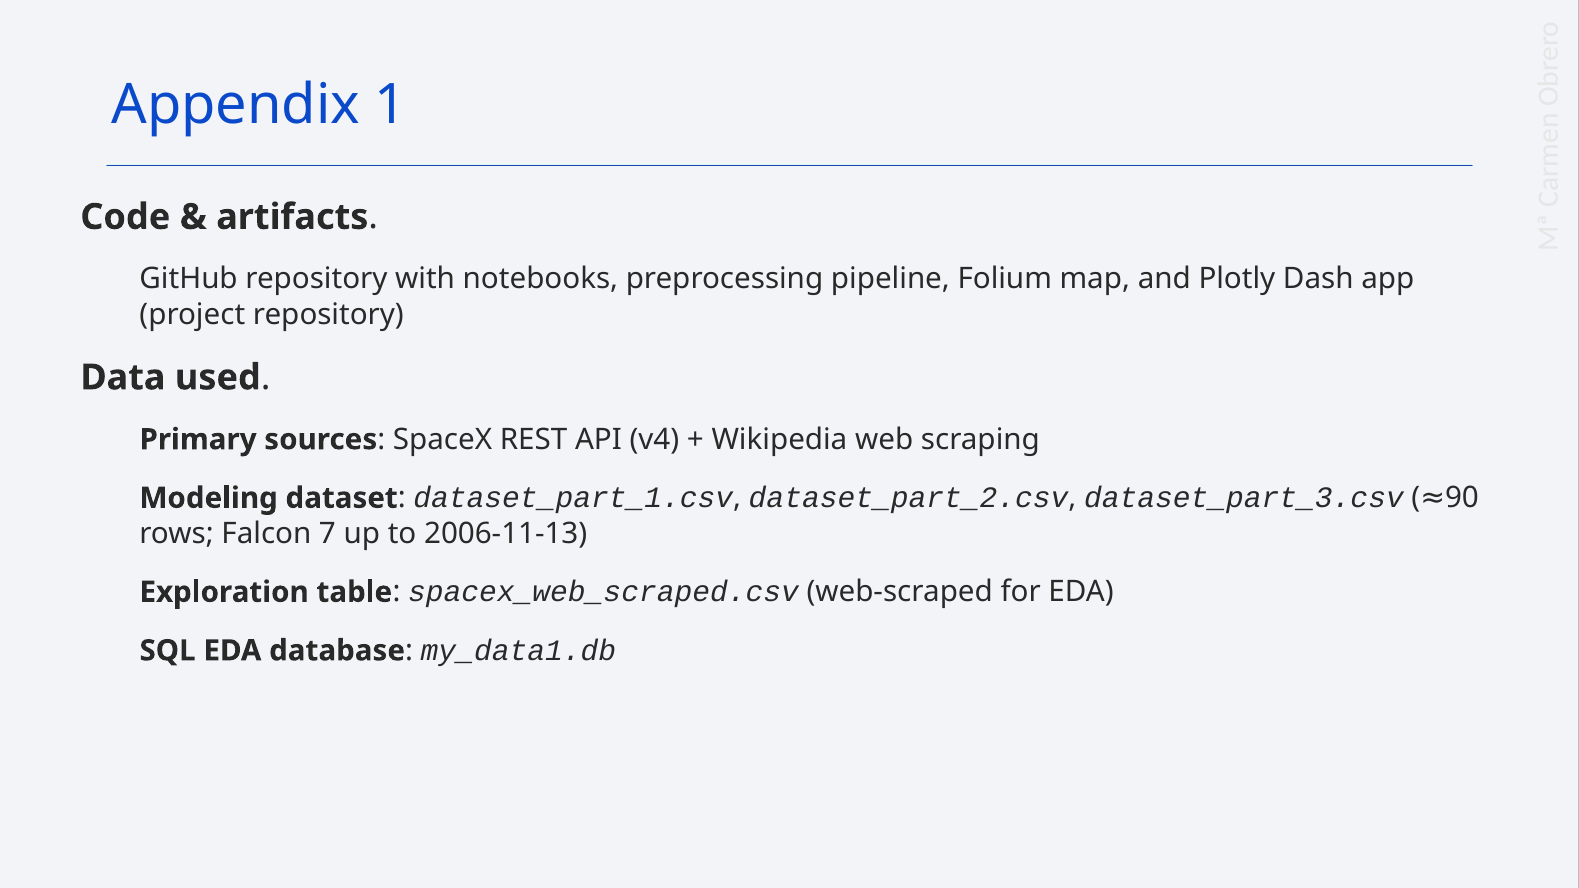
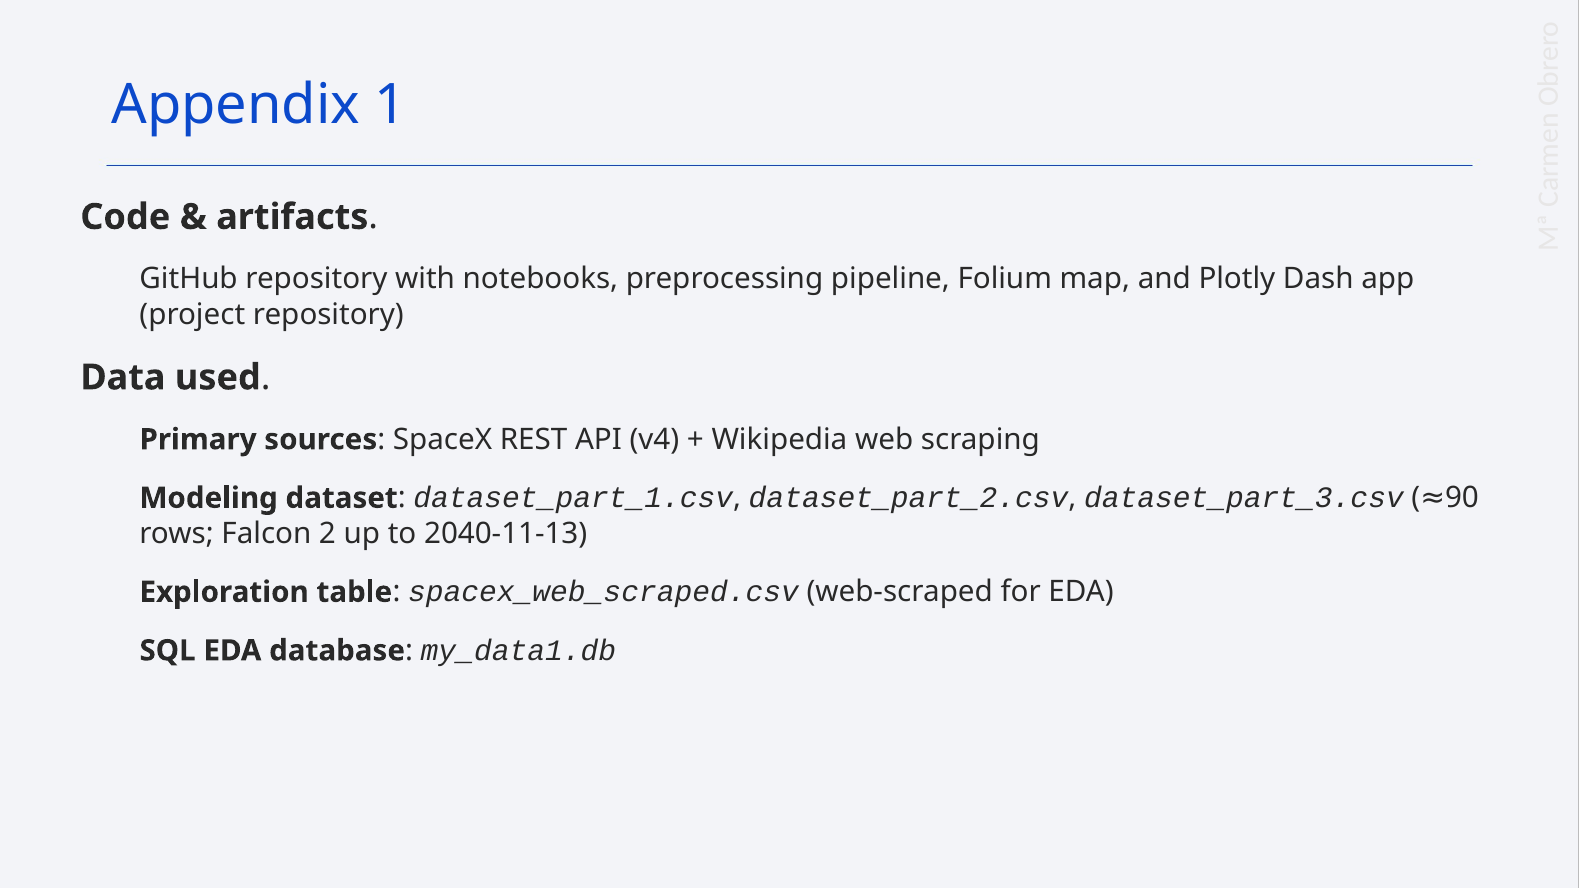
7: 7 -> 2
2006-11-13: 2006-11-13 -> 2040-11-13
